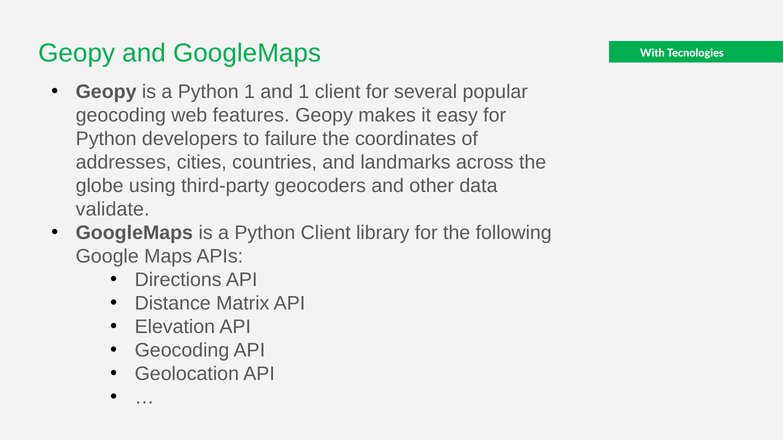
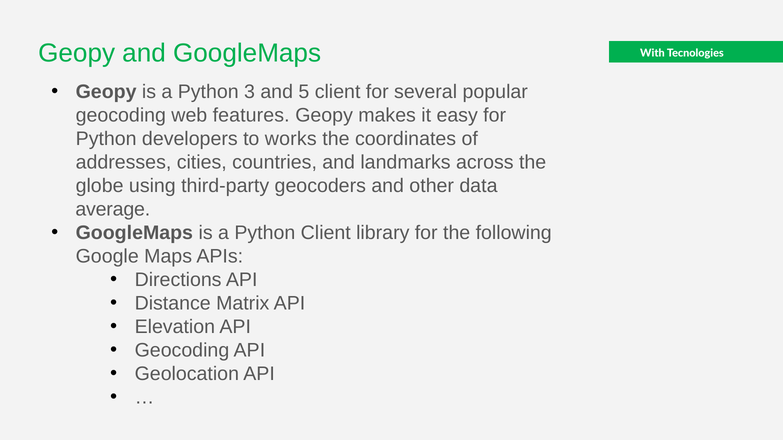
Python 1: 1 -> 3
and 1: 1 -> 5
failure: failure -> works
validate: validate -> average
